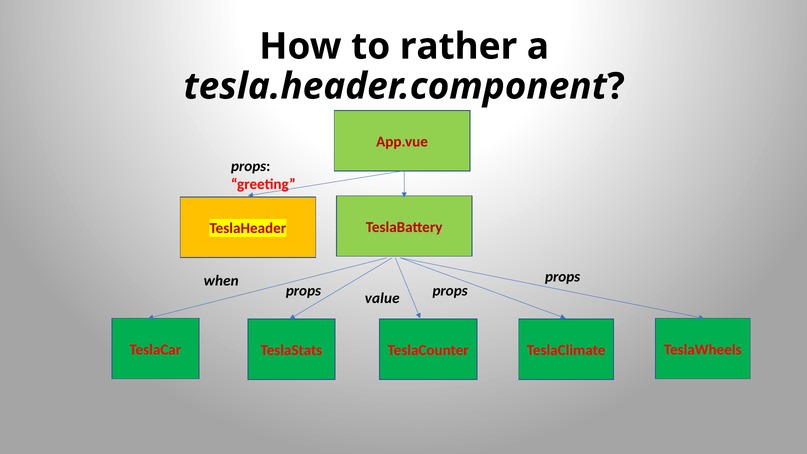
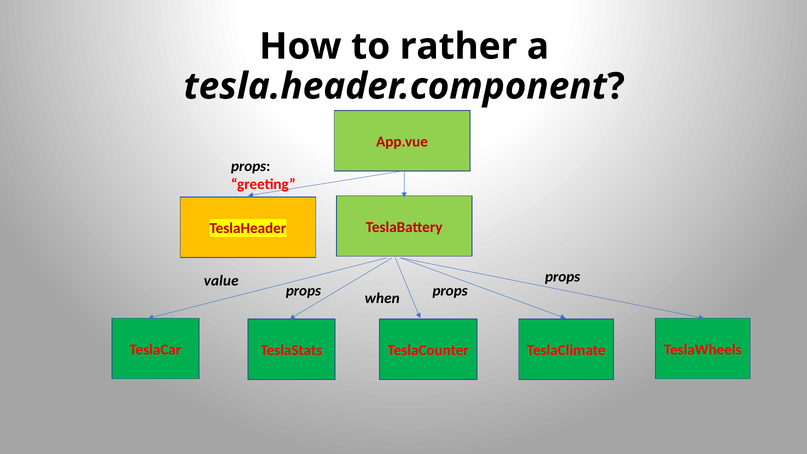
when: when -> value
value: value -> when
